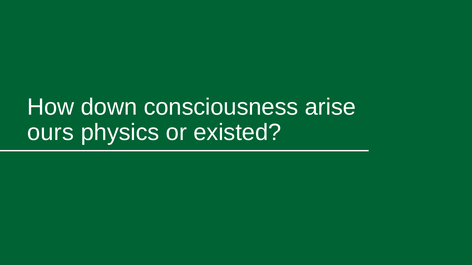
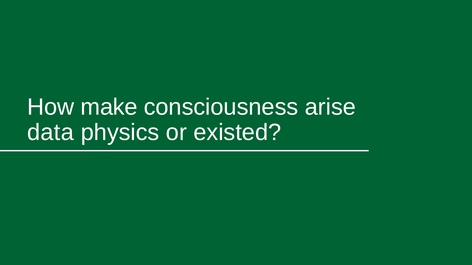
down: down -> make
ours: ours -> data
